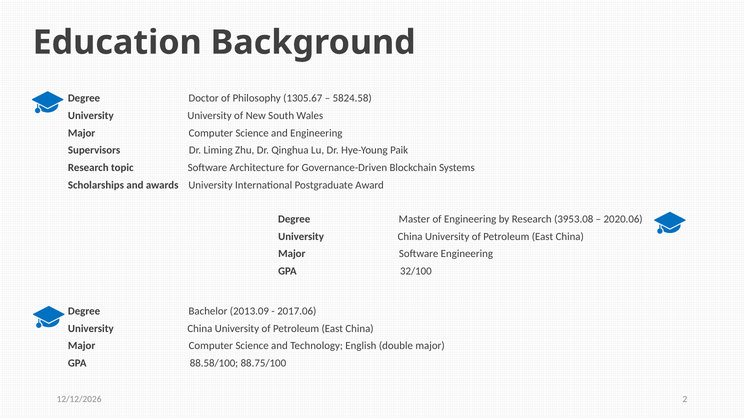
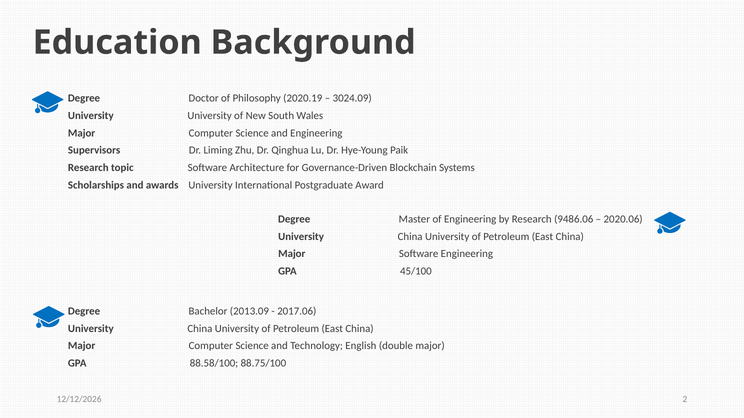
1305.67: 1305.67 -> 2020.19
5824.58: 5824.58 -> 3024.09
3953.08: 3953.08 -> 9486.06
32/100: 32/100 -> 45/100
